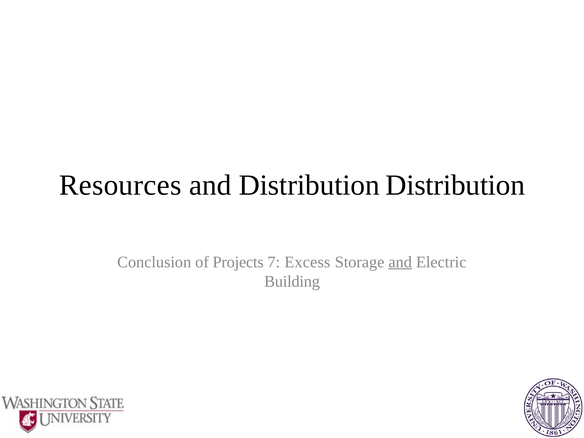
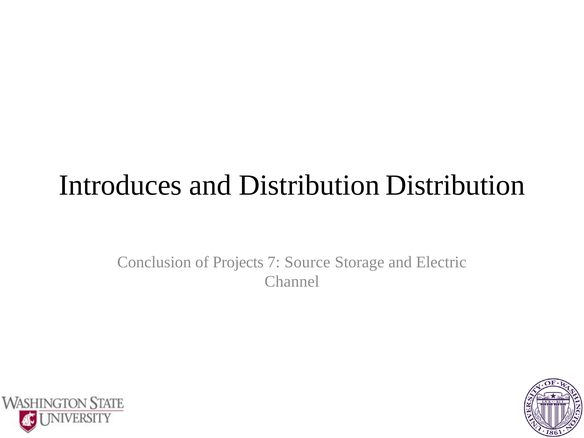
Resources: Resources -> Introduces
Excess: Excess -> Source
and at (400, 262) underline: present -> none
Building: Building -> Channel
